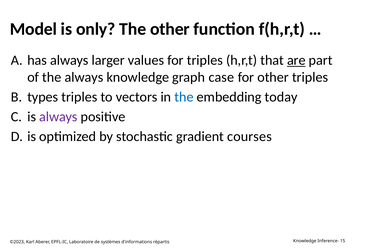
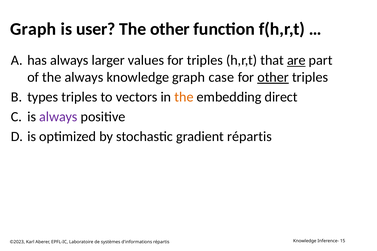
Model at (33, 29): Model -> Graph
only: only -> user
other at (273, 77) underline: none -> present
the at (184, 97) colour: blue -> orange
today: today -> direct
gradient courses: courses -> répartis
